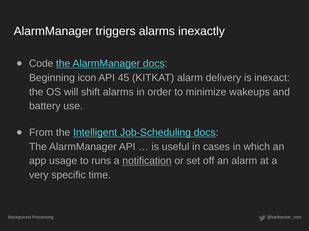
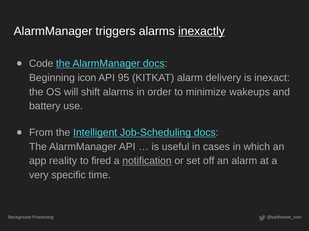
inexactly underline: none -> present
45: 45 -> 95
usage: usage -> reality
runs: runs -> fired
